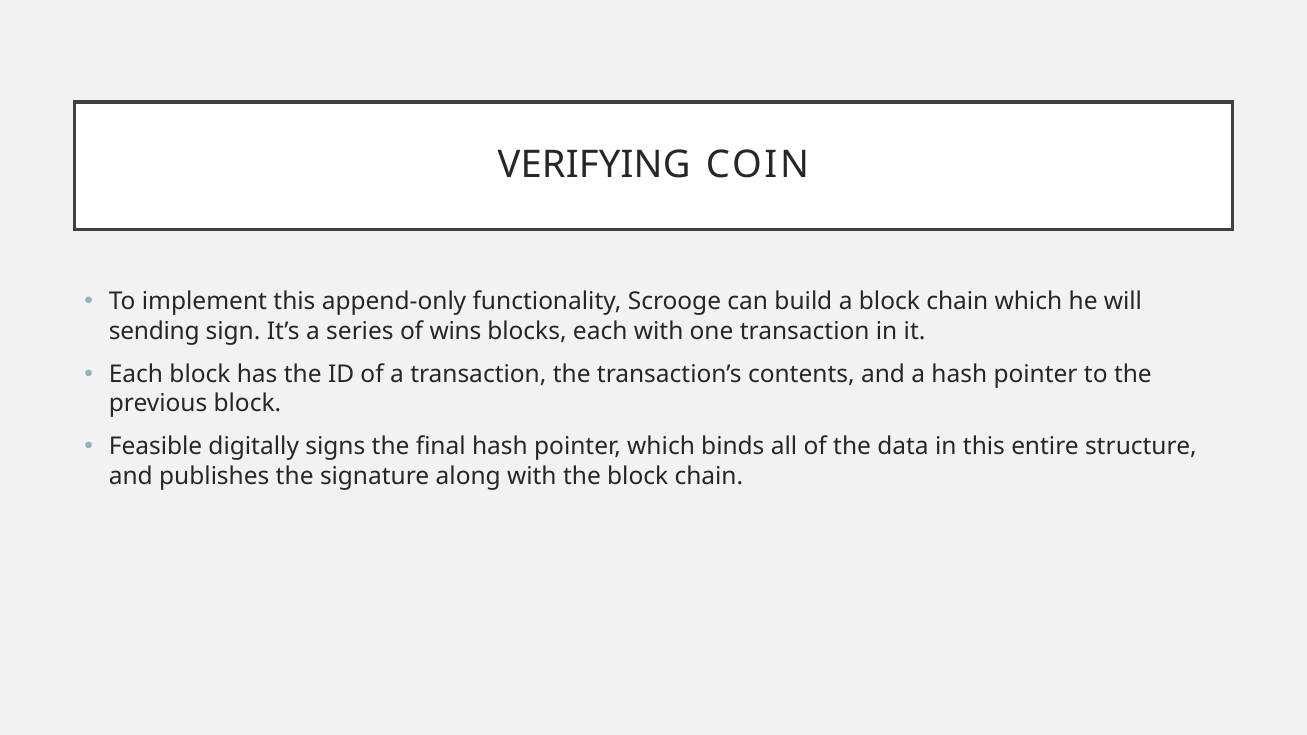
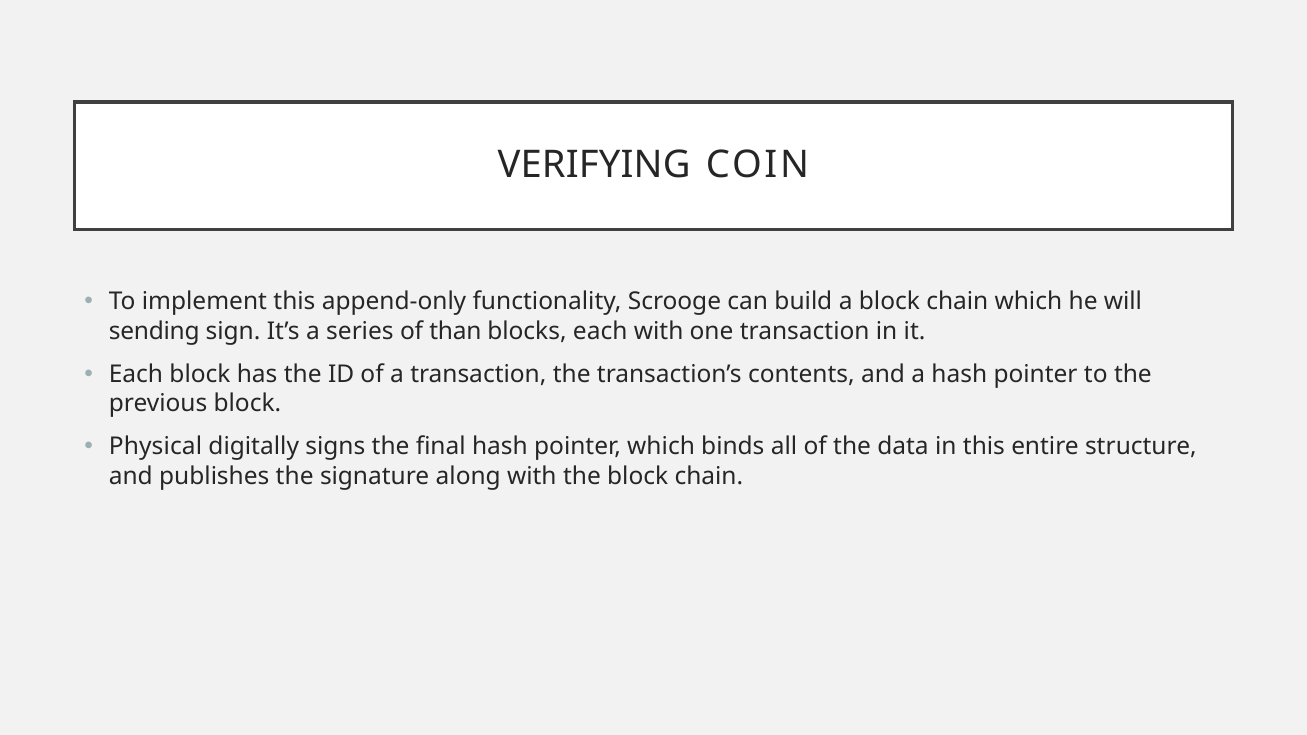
wins: wins -> than
Feasible: Feasible -> Physical
